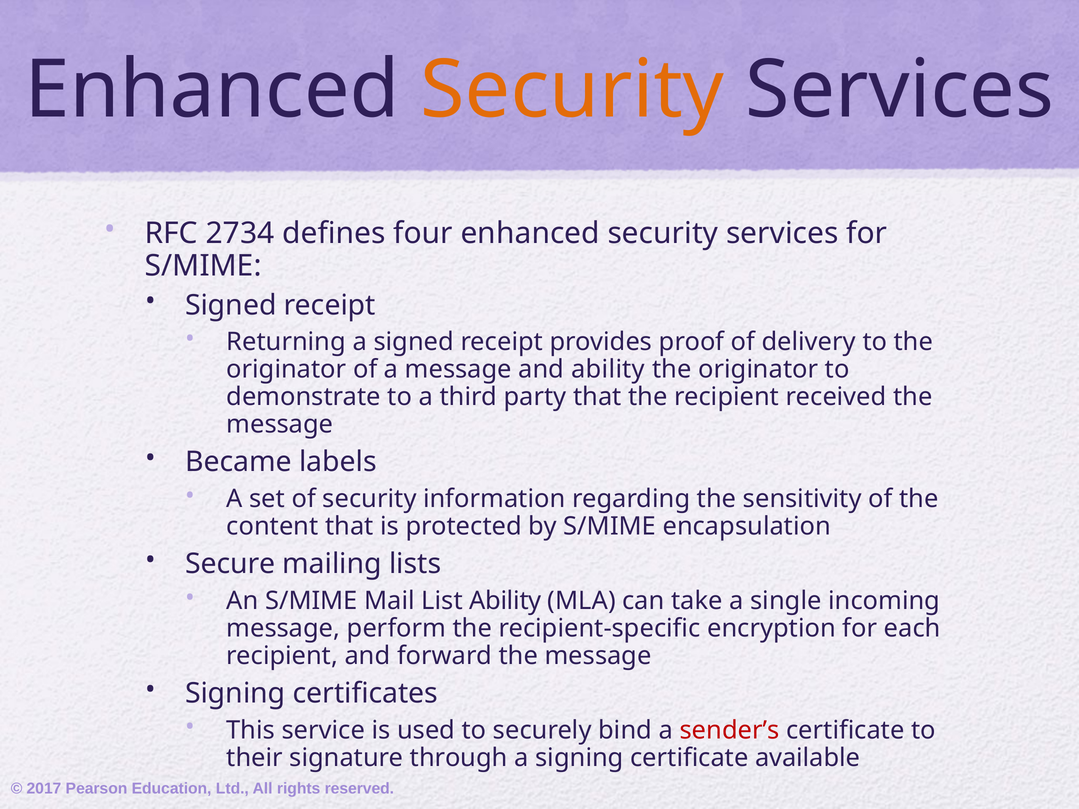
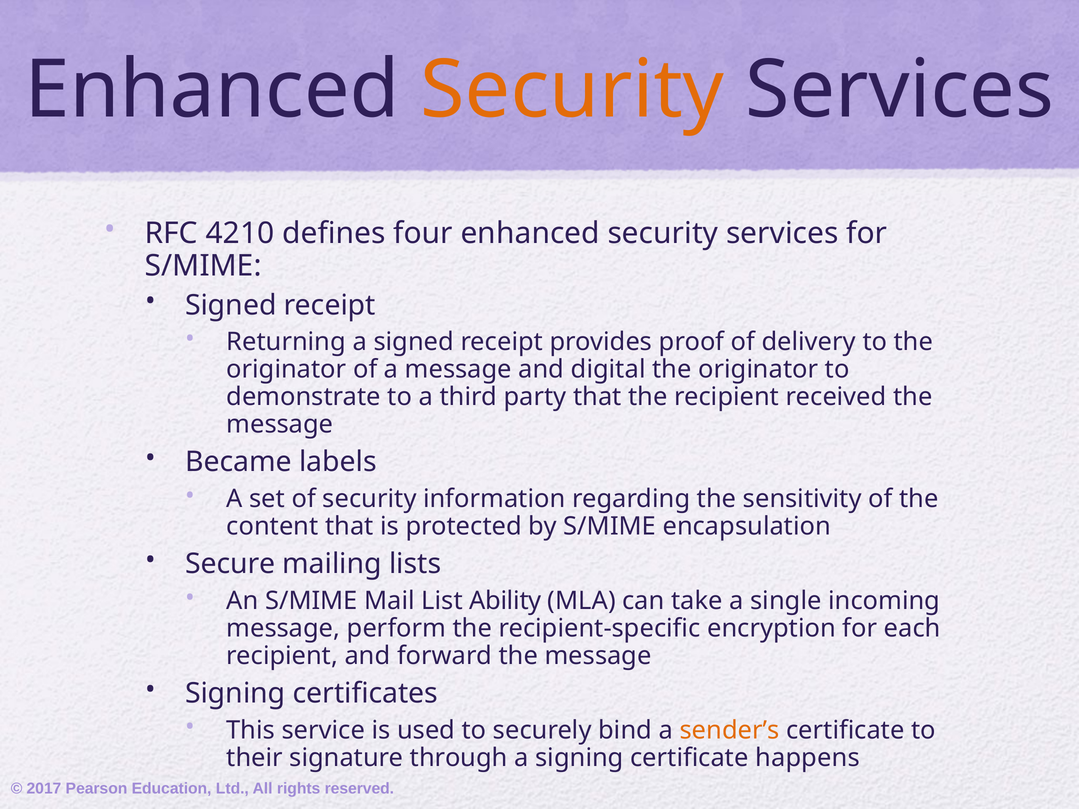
2734: 2734 -> 4210
and ability: ability -> digital
sender’s colour: red -> orange
available: available -> happens
